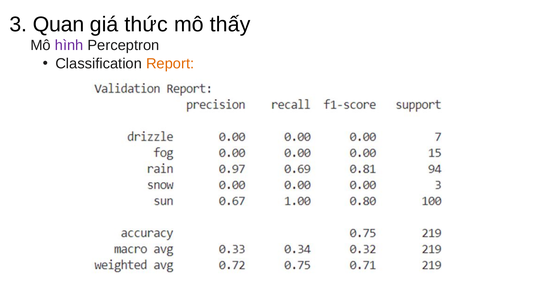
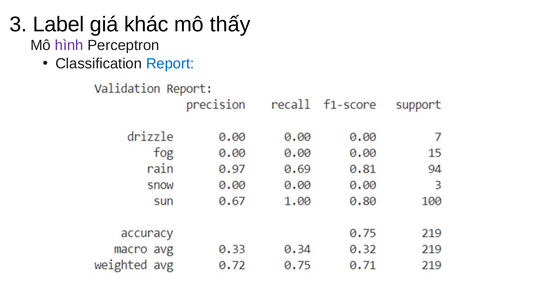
Quan: Quan -> Label
thức: thức -> khác
Report colour: orange -> blue
